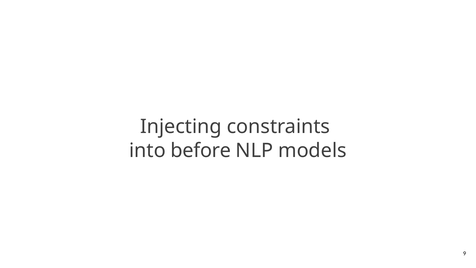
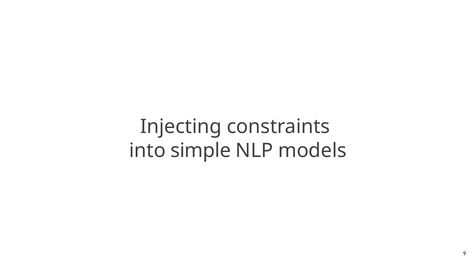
before: before -> simple
